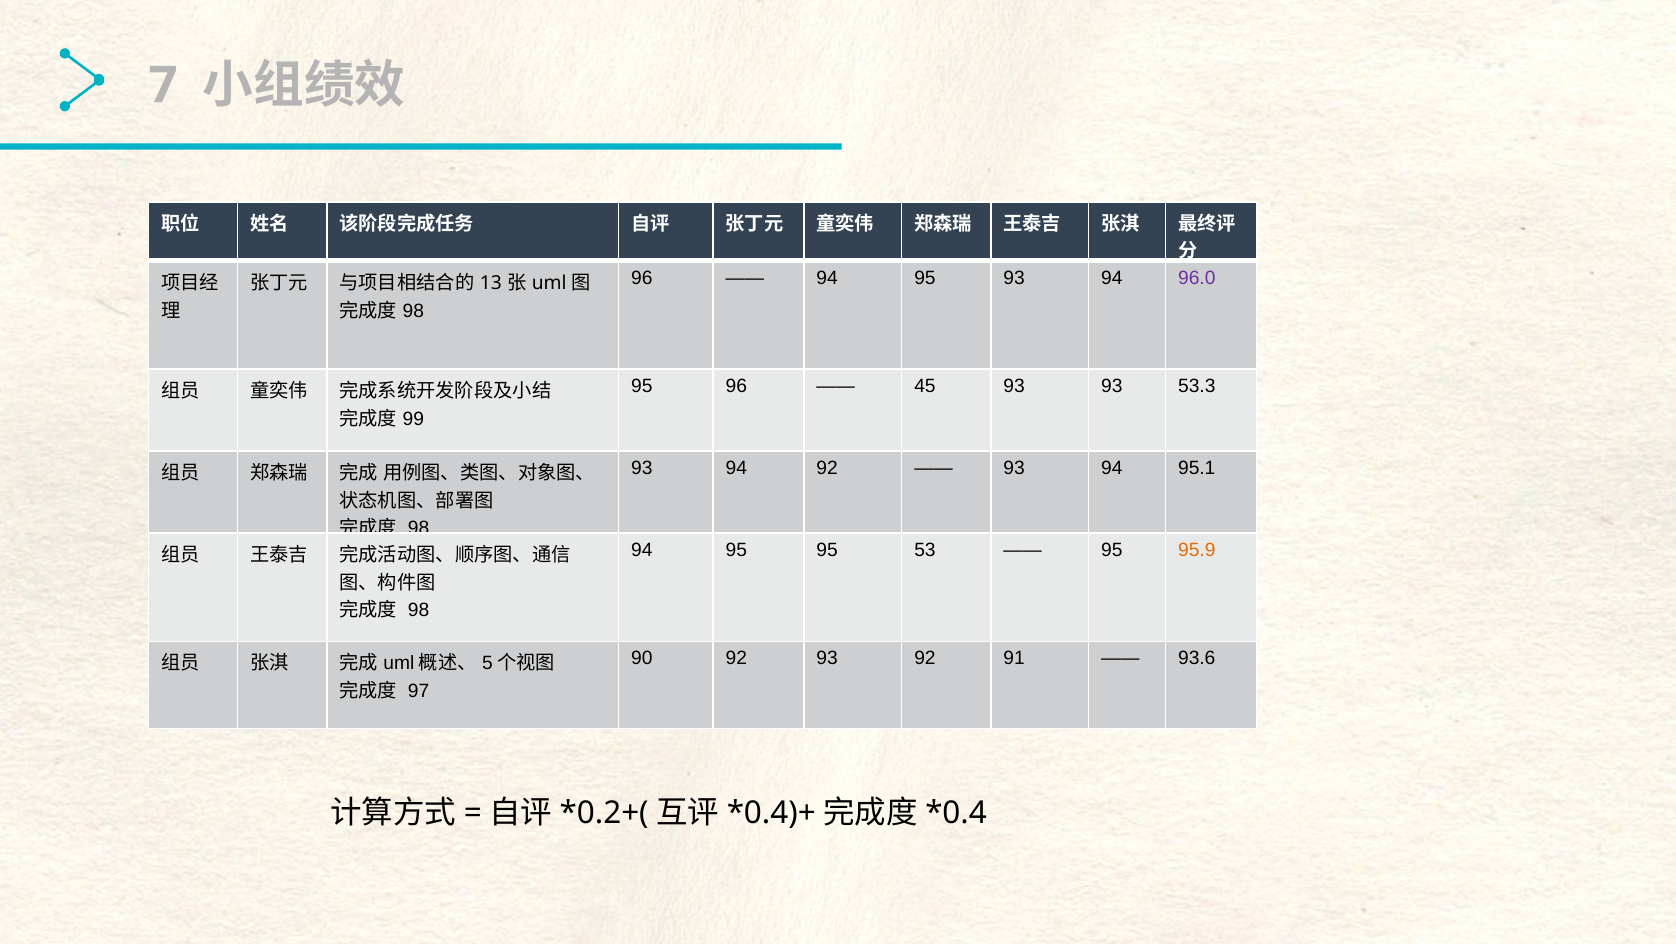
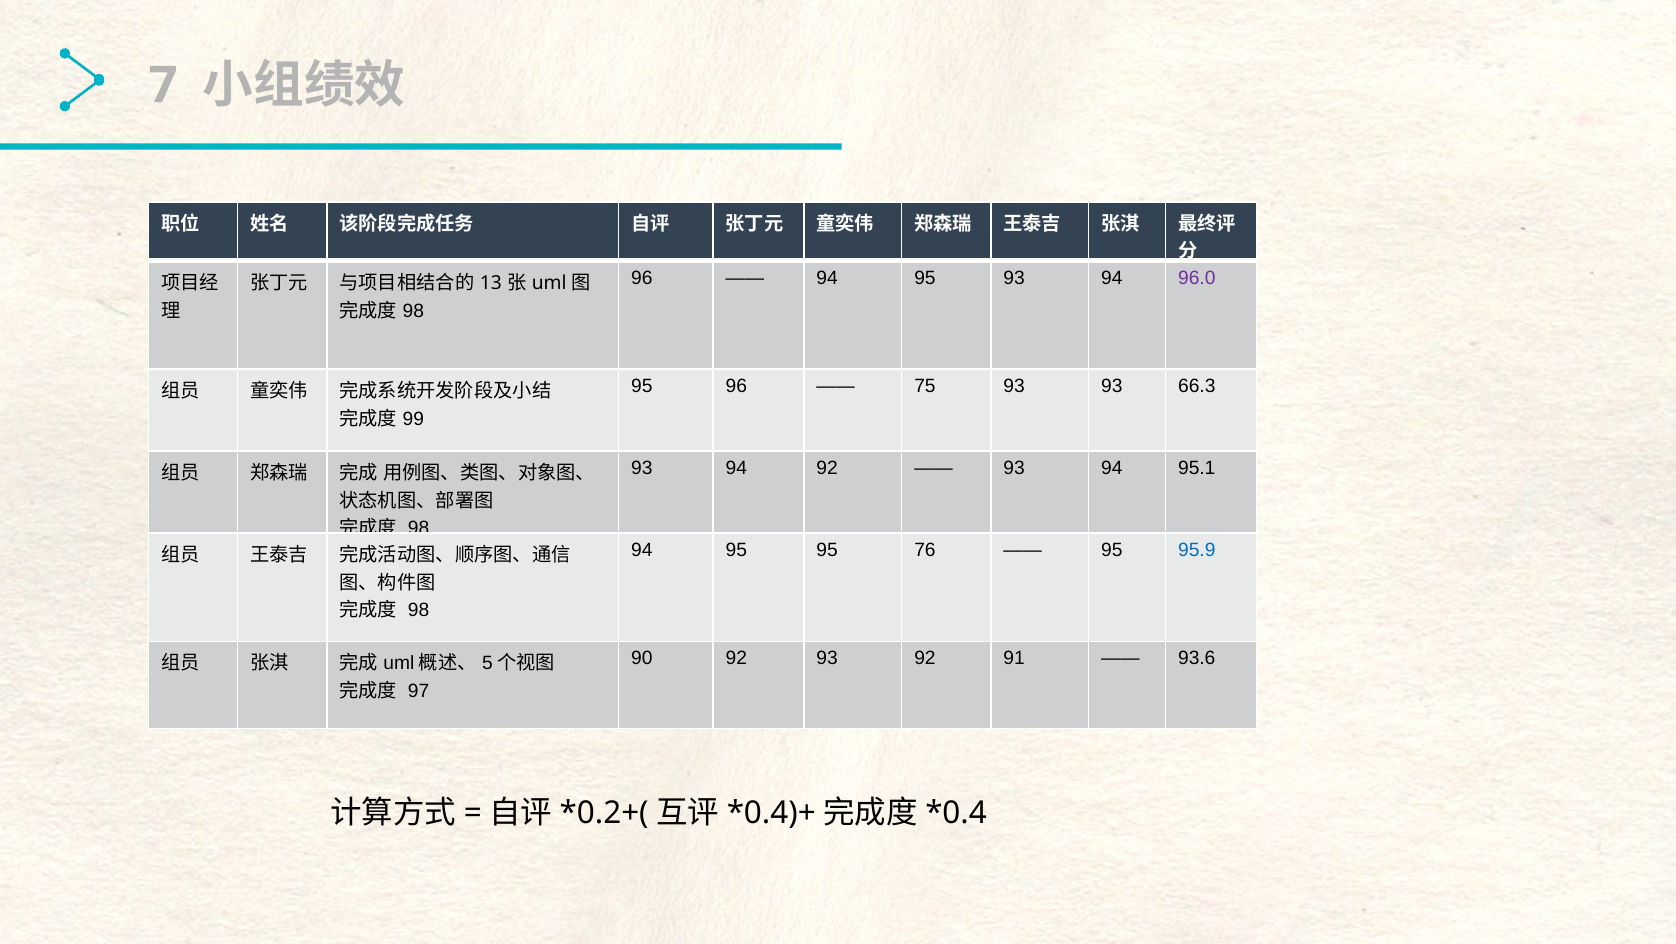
45: 45 -> 75
53.3: 53.3 -> 66.3
53: 53 -> 76
95.9 colour: orange -> blue
